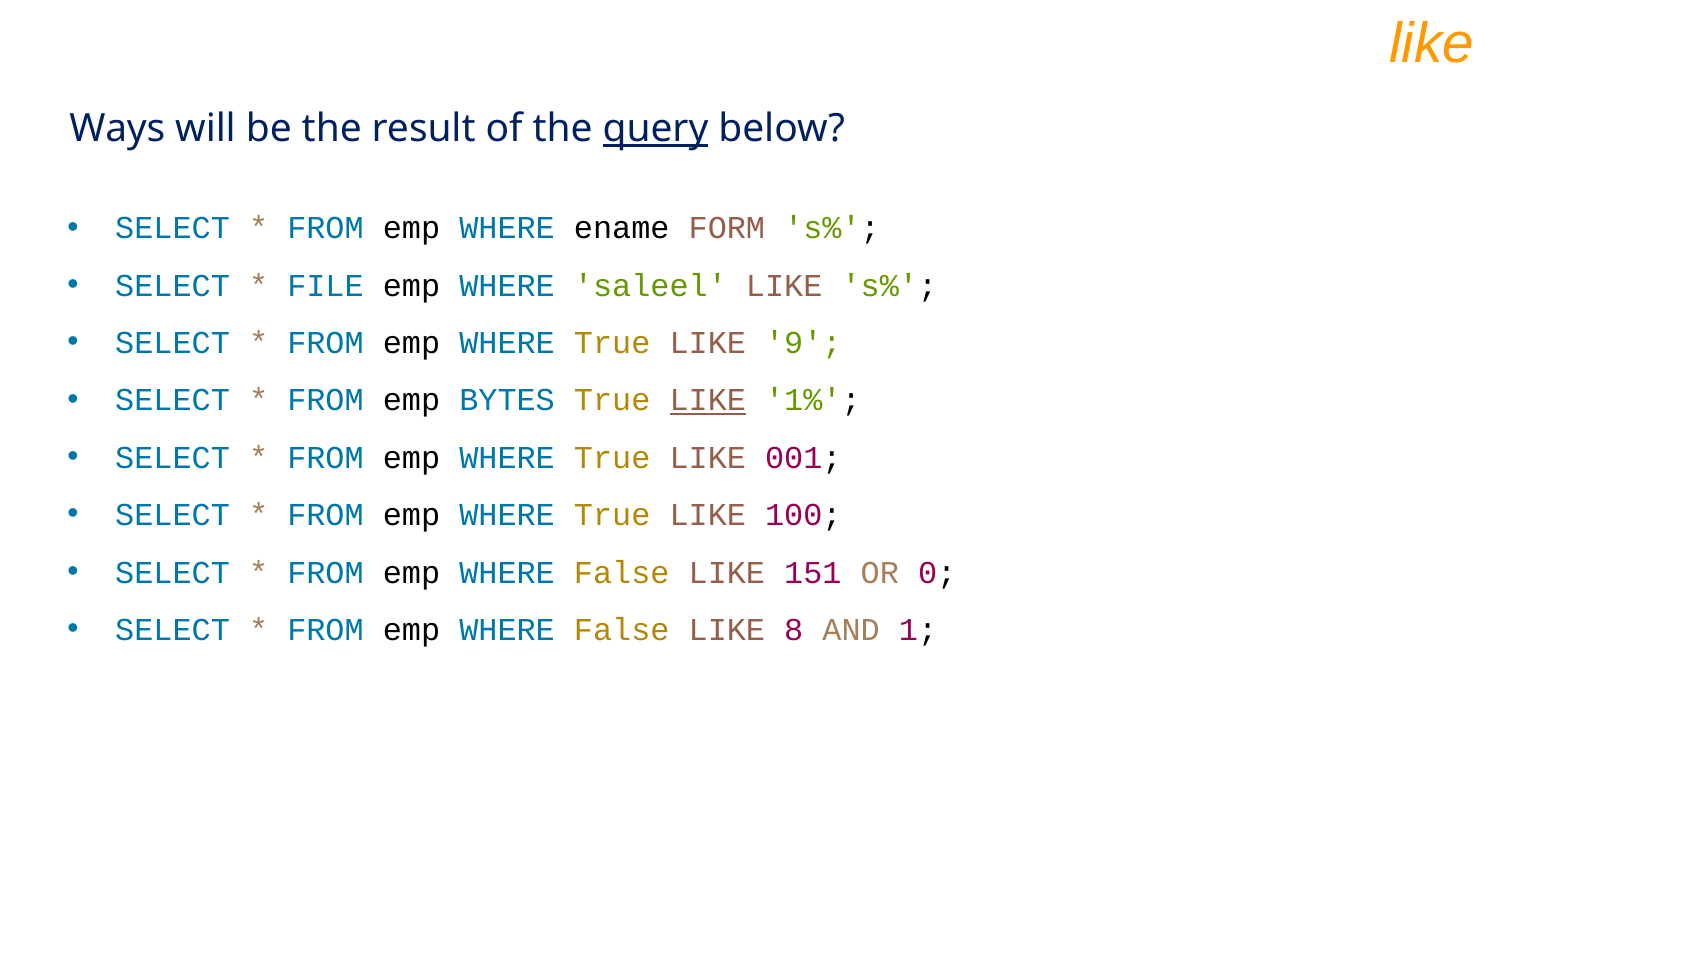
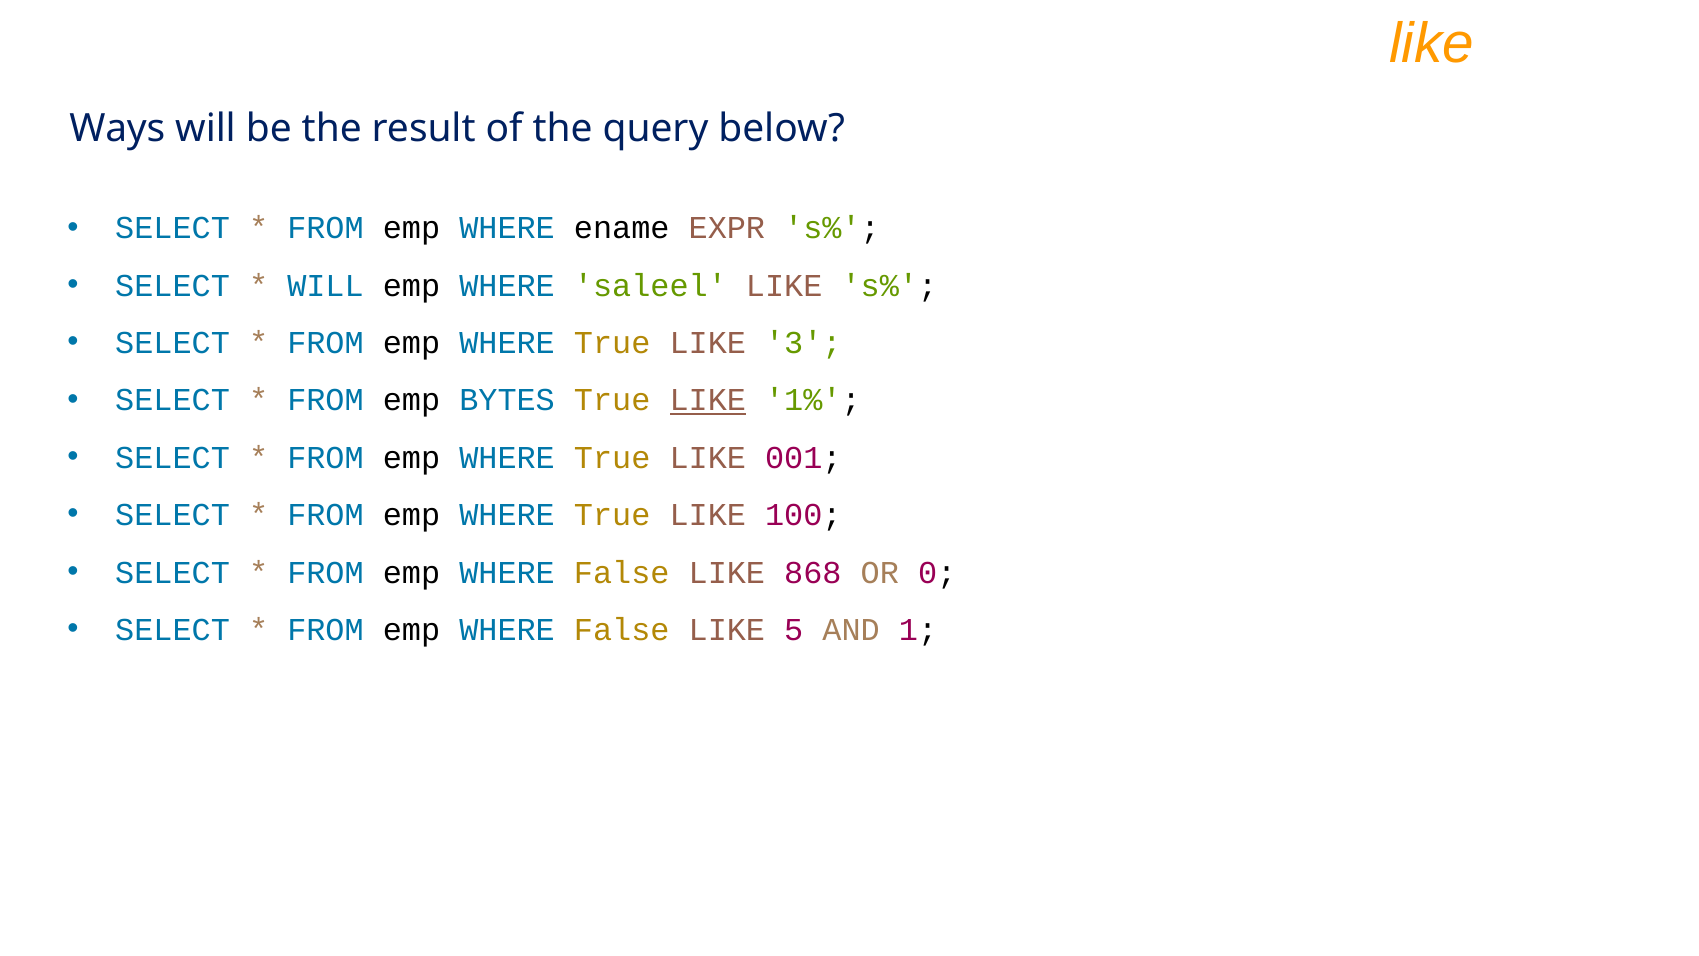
query underline: present -> none
FORM: FORM -> EXPR
FILE at (325, 286): FILE -> WILL
9: 9 -> 3
151: 151 -> 868
8: 8 -> 5
